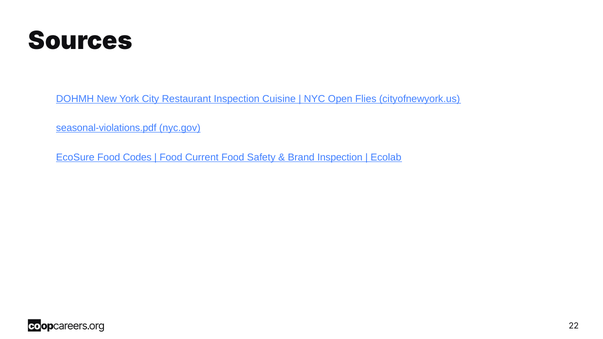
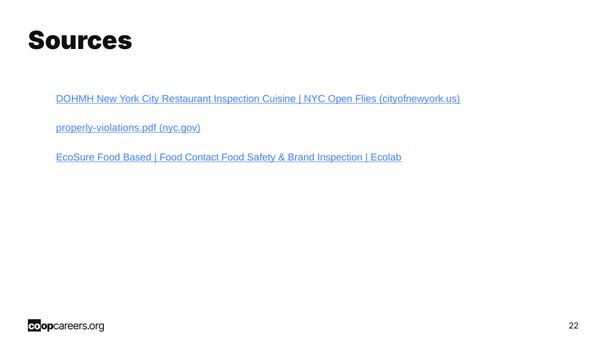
seasonal-violations.pdf: seasonal-violations.pdf -> properly-violations.pdf
Codes: Codes -> Based
Current: Current -> Contact
